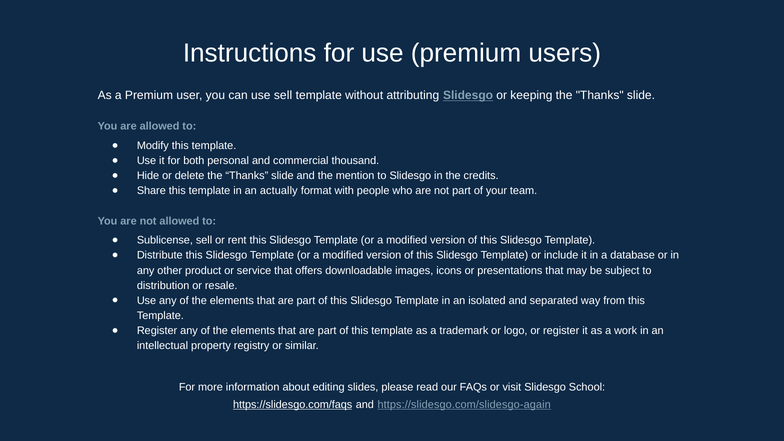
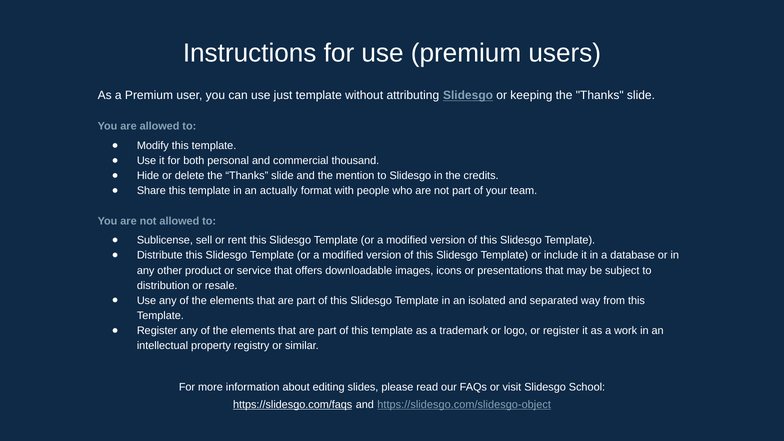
use sell: sell -> just
https://slidesgo.com/slidesgo-again: https://slidesgo.com/slidesgo-again -> https://slidesgo.com/slidesgo-object
